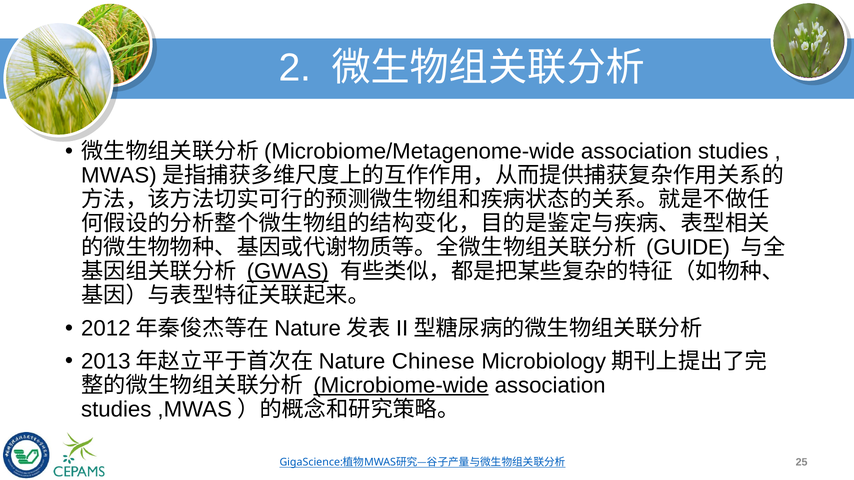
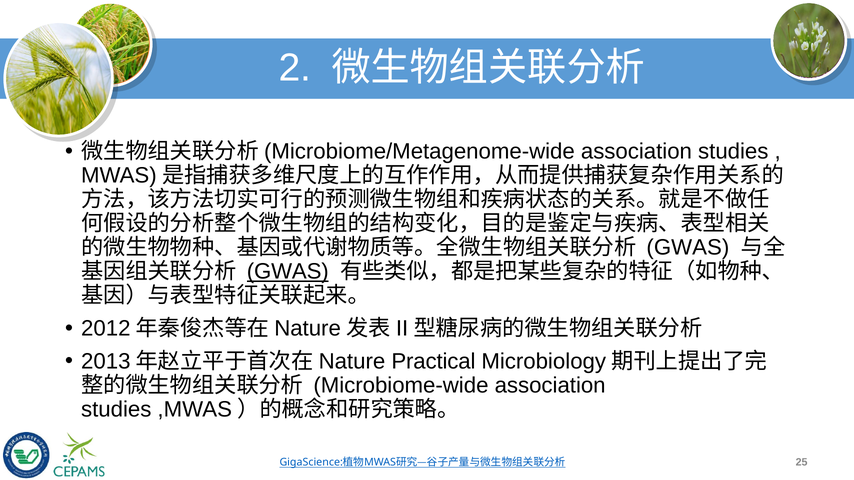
GUIDE at (688, 248): GUIDE -> GWAS
Chinese: Chinese -> Practical
Microbiome-wide underline: present -> none
